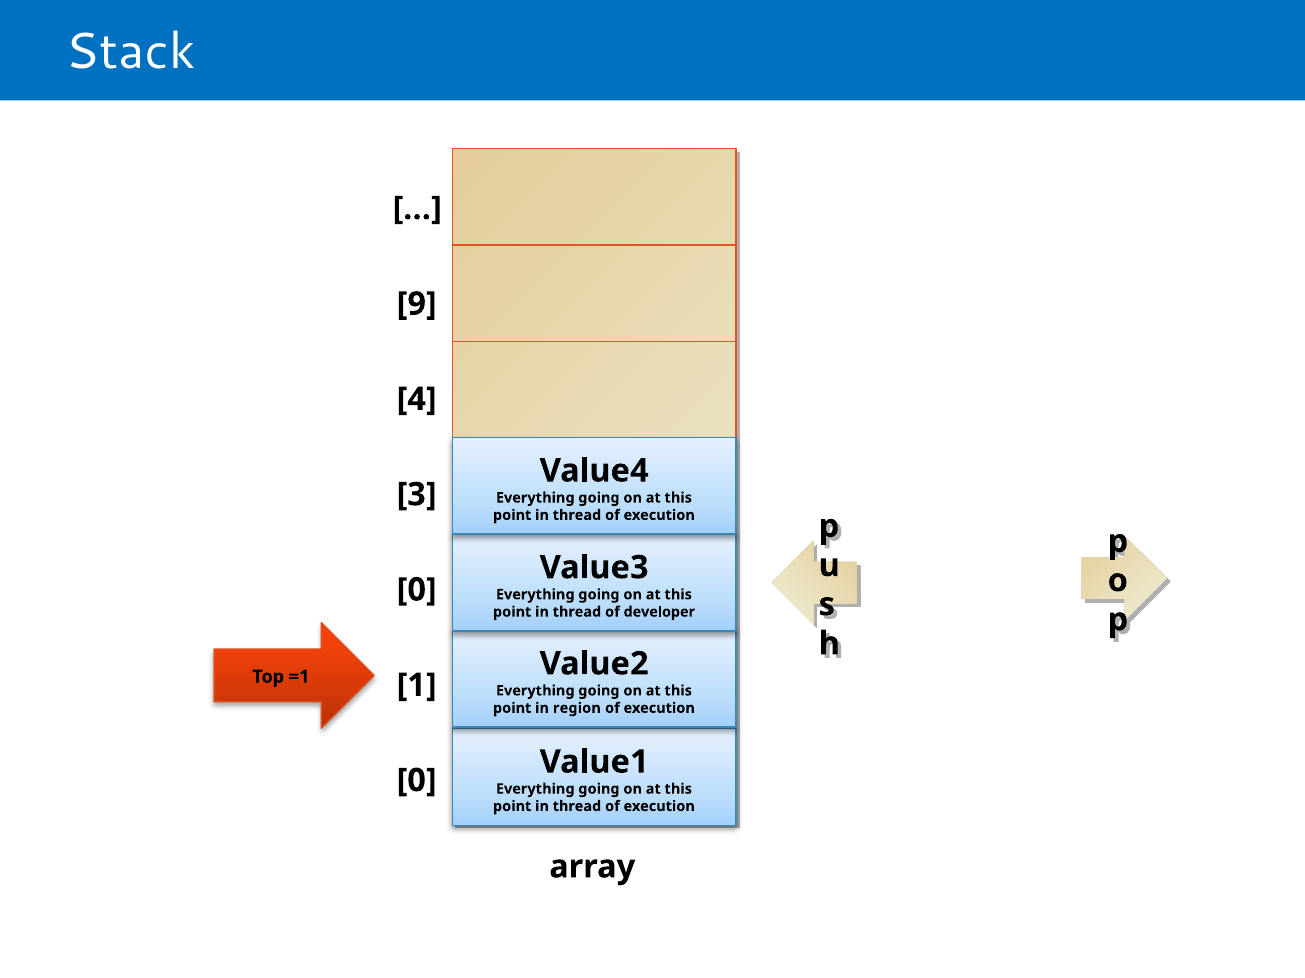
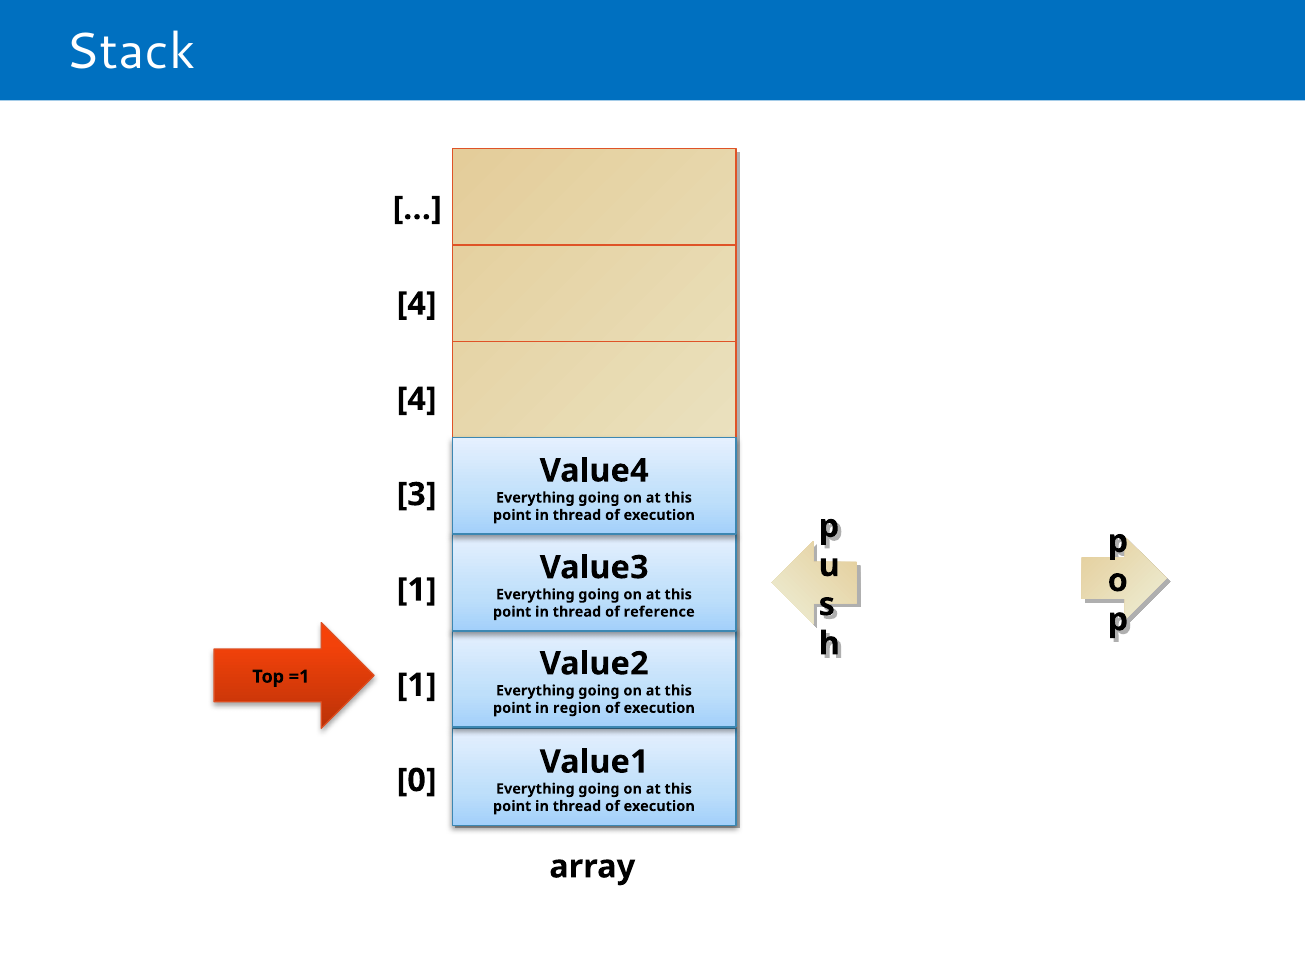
9 at (417, 304): 9 -> 4
0 at (417, 590): 0 -> 1
developer: developer -> reference
